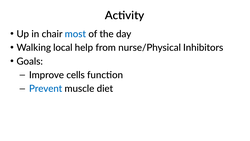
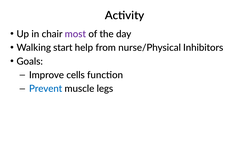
most colour: blue -> purple
local: local -> start
diet: diet -> legs
